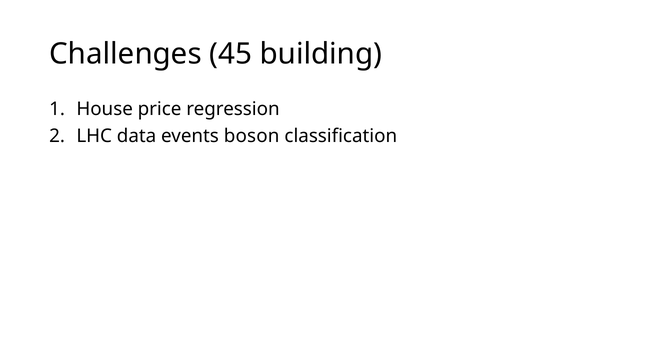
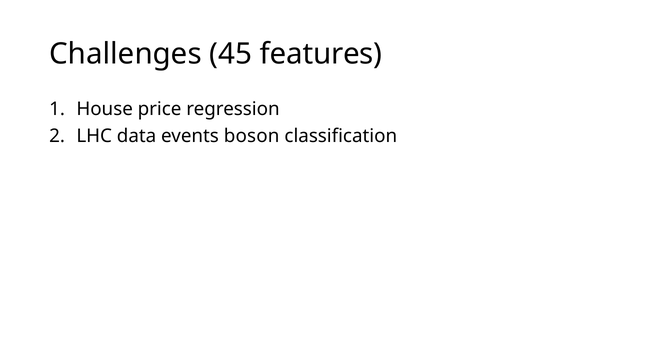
building: building -> features
